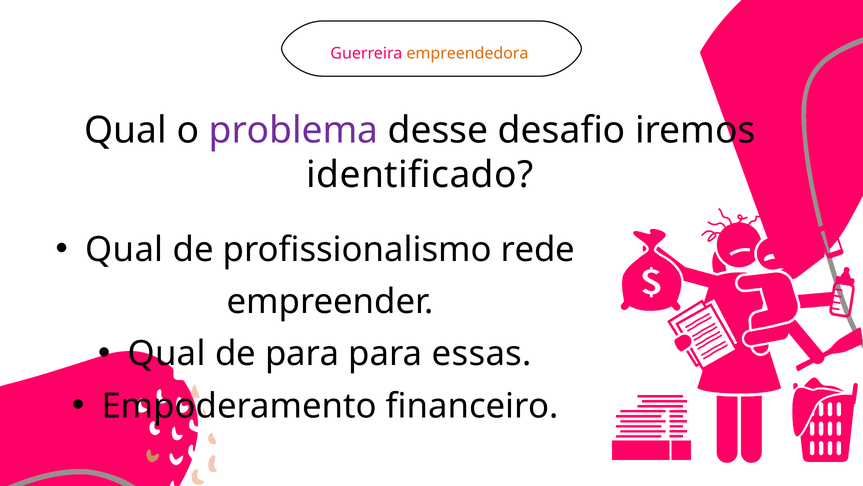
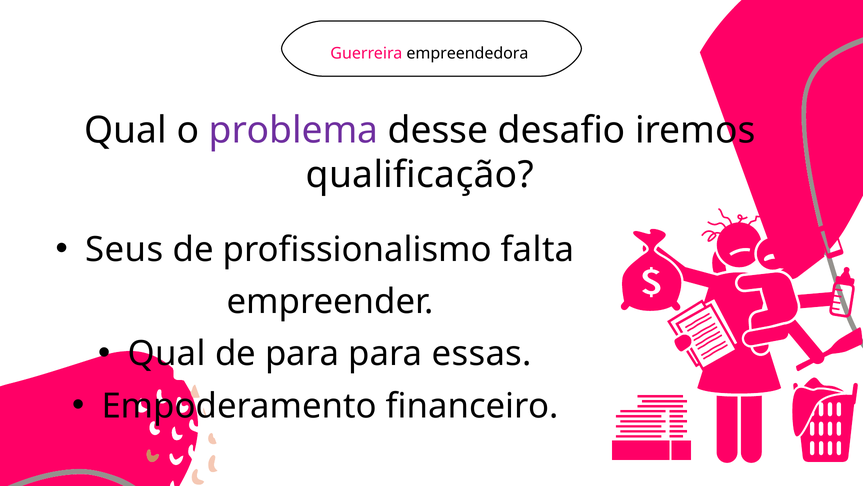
empreendedora colour: orange -> black
identificado: identificado -> qualificação
Qual at (124, 249): Qual -> Seus
rede: rede -> falta
